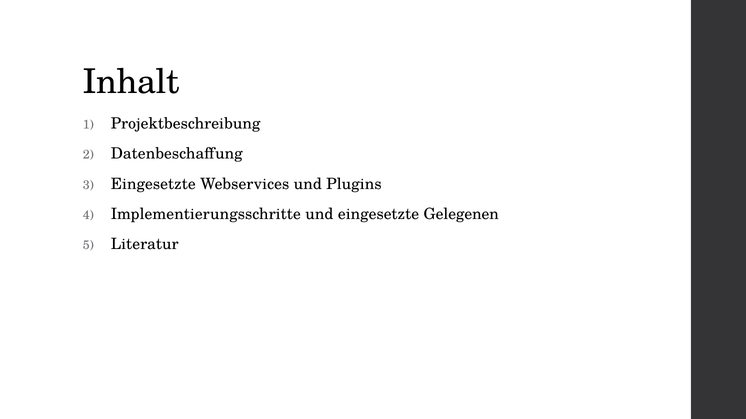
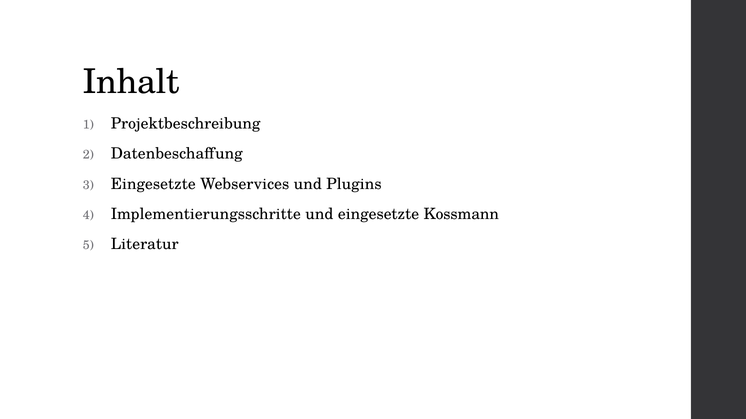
Gelegenen: Gelegenen -> Kossmann
